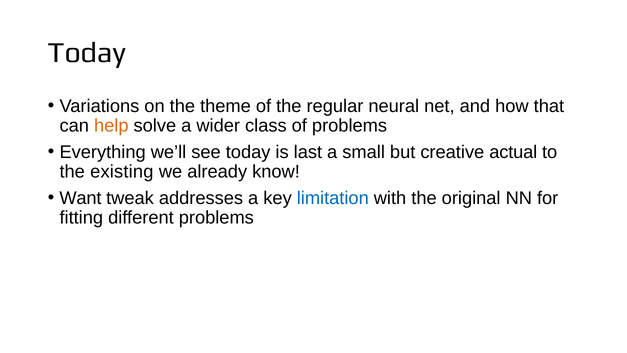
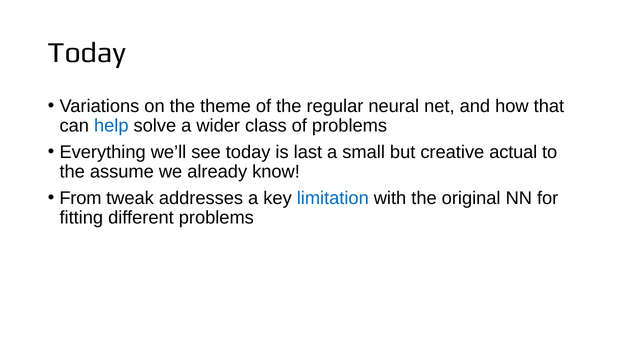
help colour: orange -> blue
existing: existing -> assume
Want: Want -> From
